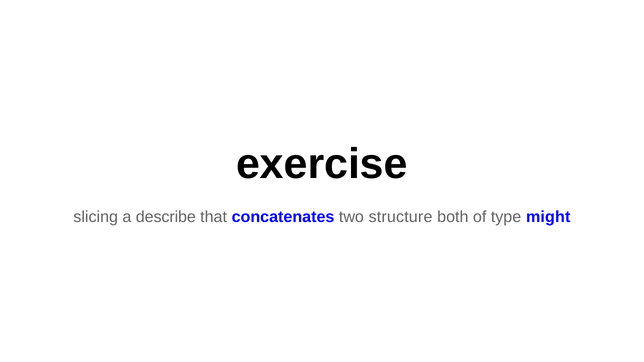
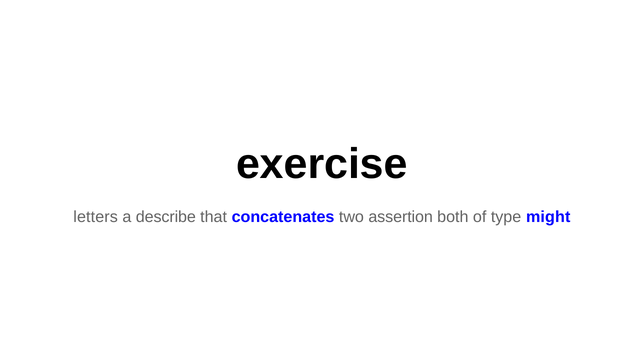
slicing: slicing -> letters
structure: structure -> assertion
